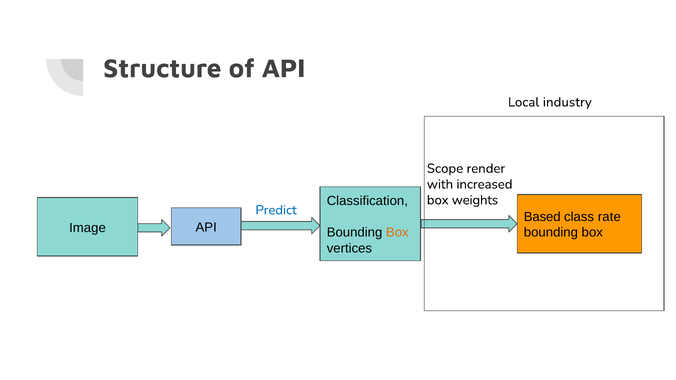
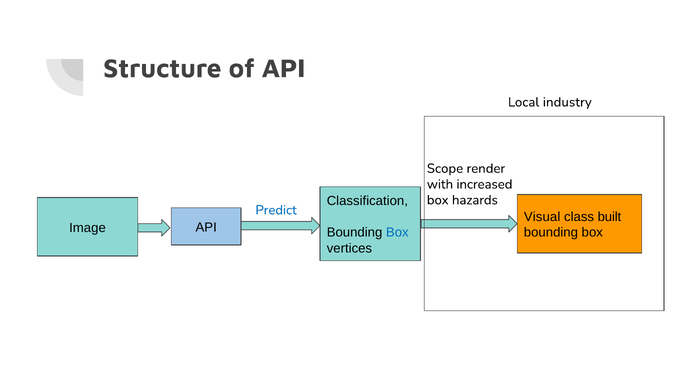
weights: weights -> hazards
Based: Based -> Visual
rate: rate -> built
Box at (397, 233) colour: orange -> blue
